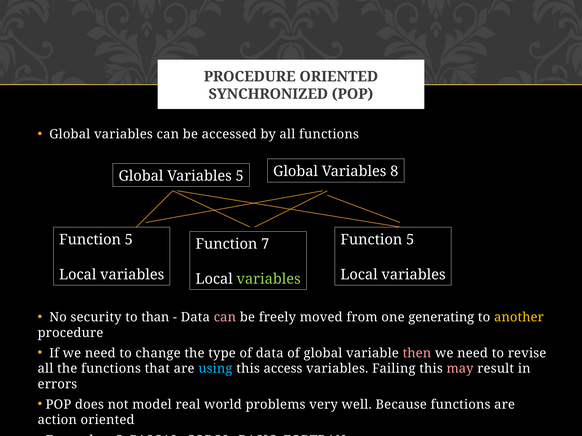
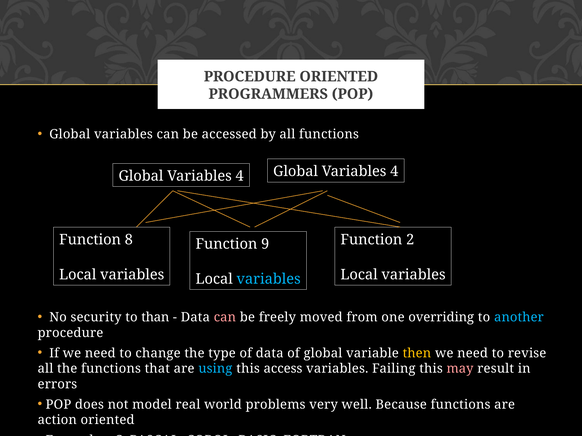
SYNCHRONIZED: SYNCHRONIZED -> PROGRAMMERS
5 at (240, 176): 5 -> 4
8 at (394, 172): 8 -> 4
5 at (129, 240): 5 -> 8
5 at (410, 240): 5 -> 2
7: 7 -> 9
variables at (269, 279) colour: light green -> light blue
generating: generating -> overriding
another colour: yellow -> light blue
then colour: pink -> yellow
